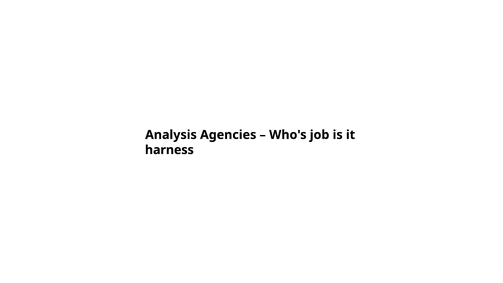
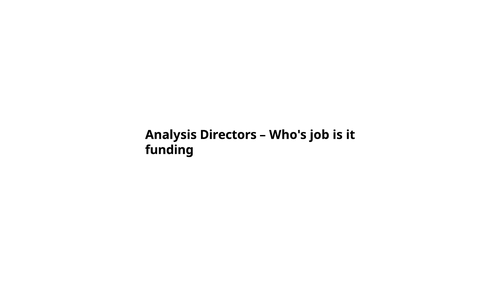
Agencies: Agencies -> Directors
harness: harness -> funding
